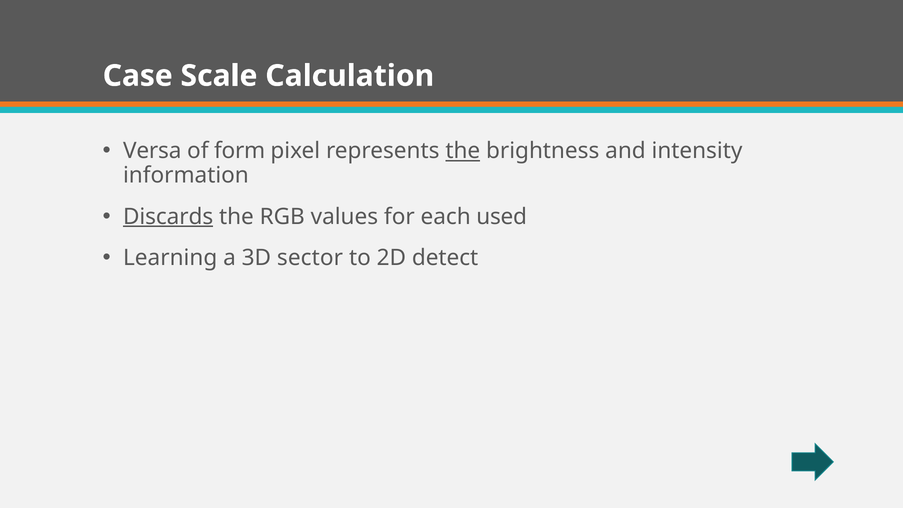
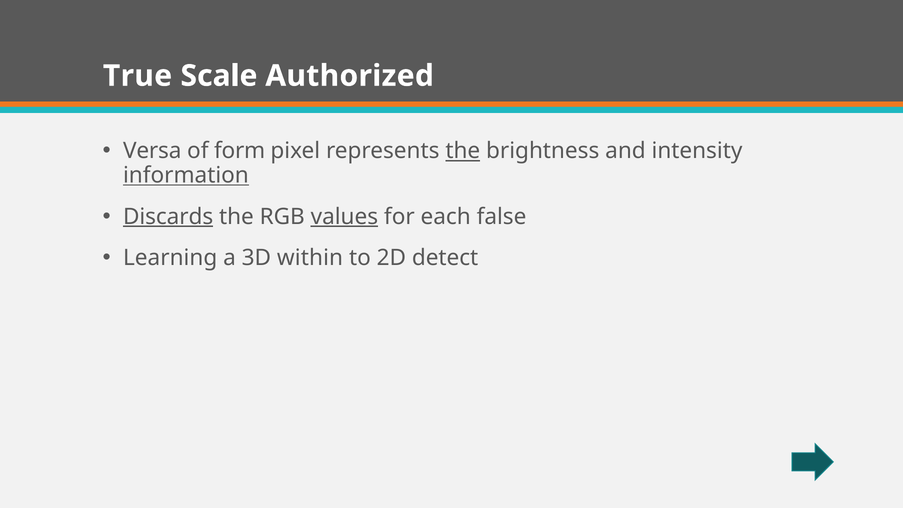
Case: Case -> True
Calculation: Calculation -> Authorized
information underline: none -> present
values underline: none -> present
used: used -> false
sector: sector -> within
